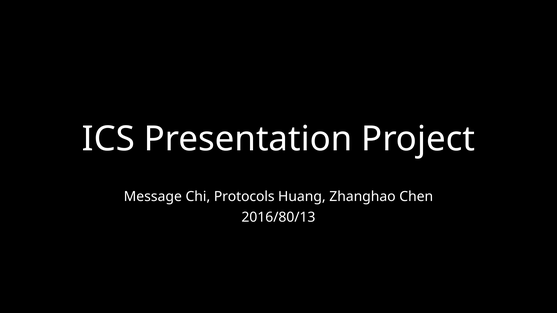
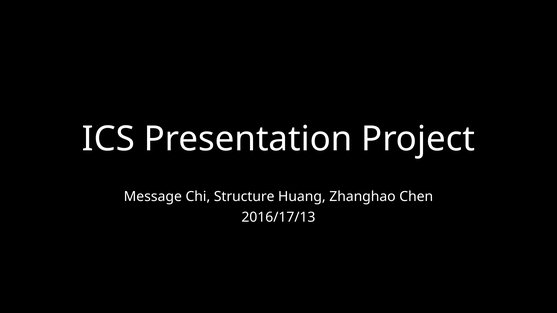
Protocols: Protocols -> Structure
2016/80/13: 2016/80/13 -> 2016/17/13
